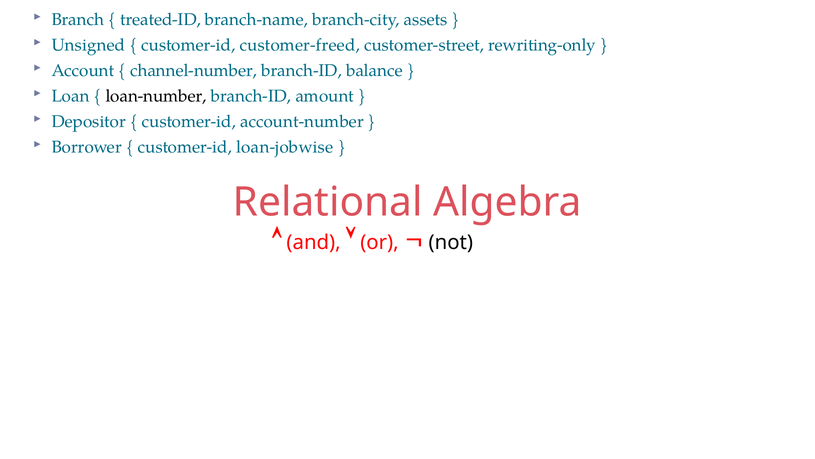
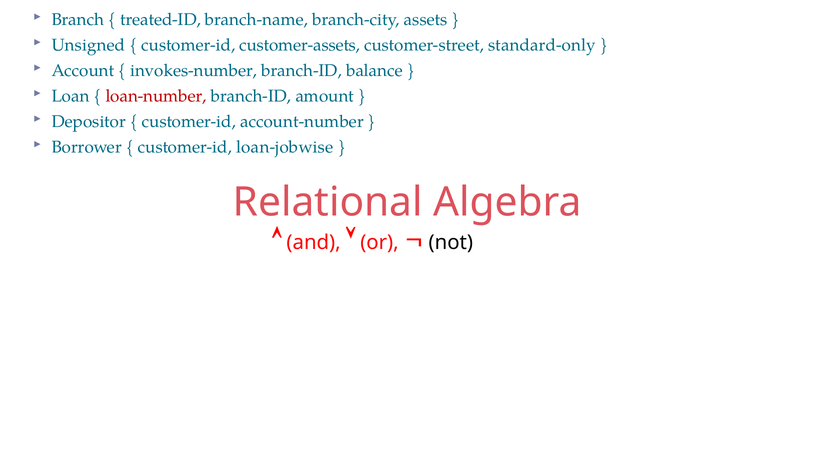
customer-freed: customer-freed -> customer-assets
rewriting-only: rewriting-only -> standard-only
channel-number: channel-number -> invokes-number
loan-number colour: black -> red
